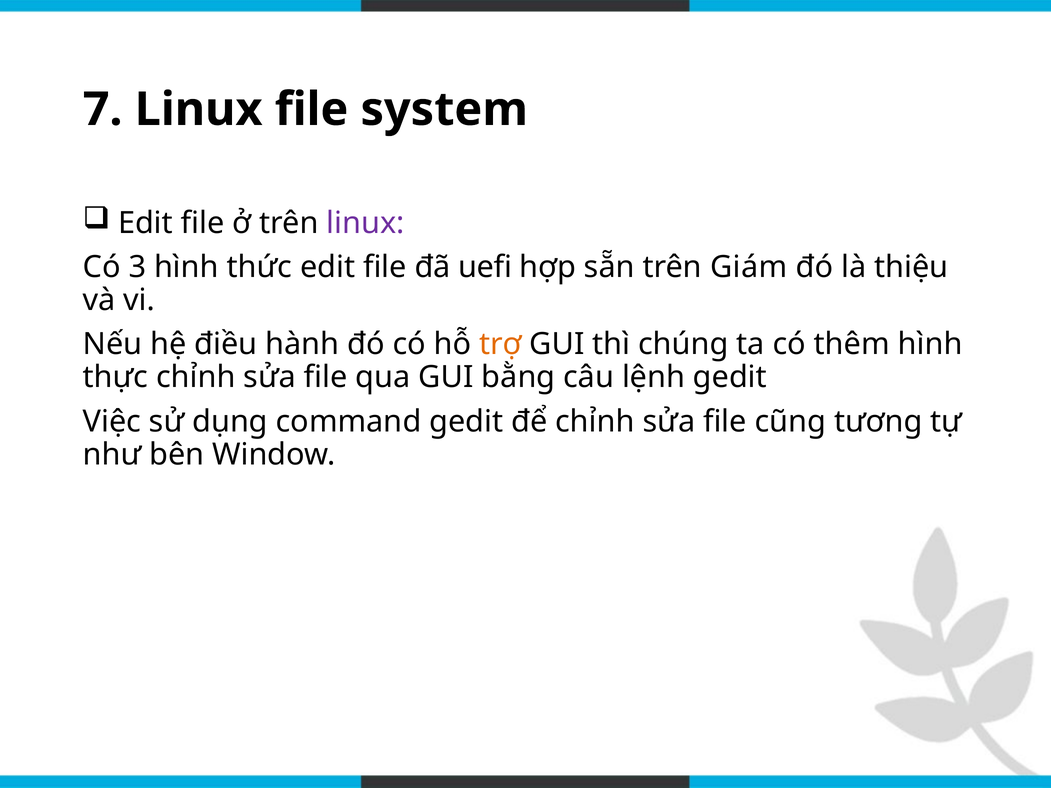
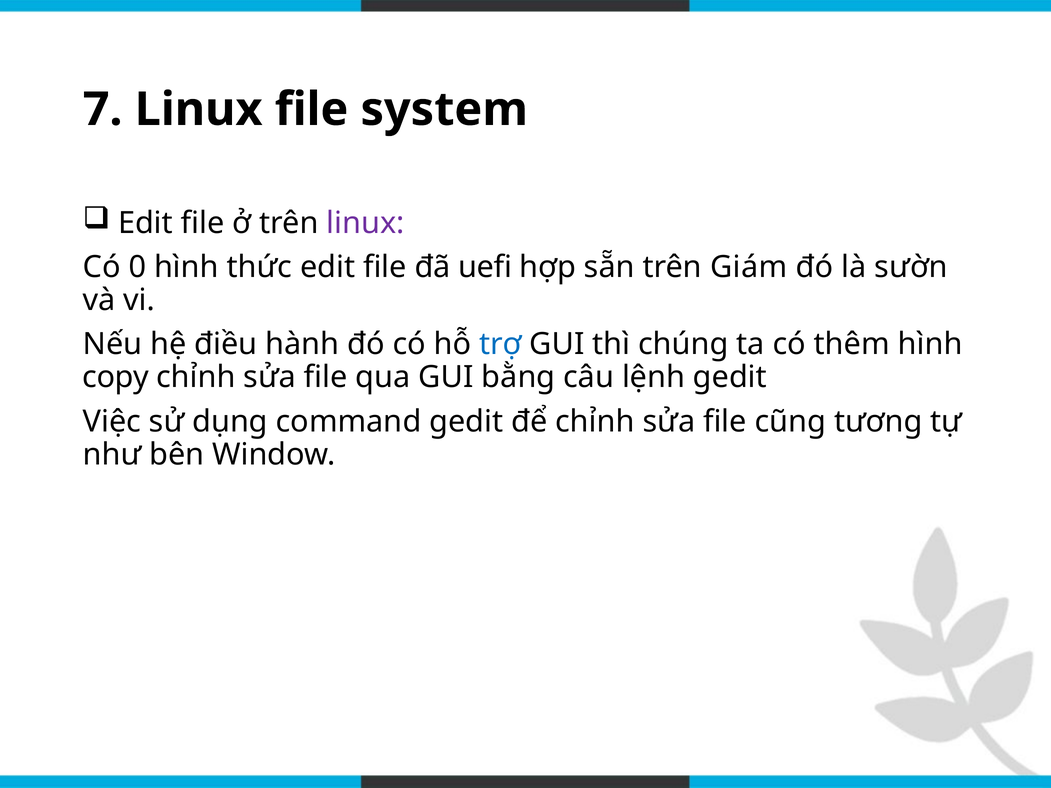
3: 3 -> 0
thiệu: thiệu -> sườn
trợ colour: orange -> blue
thực: thực -> copy
